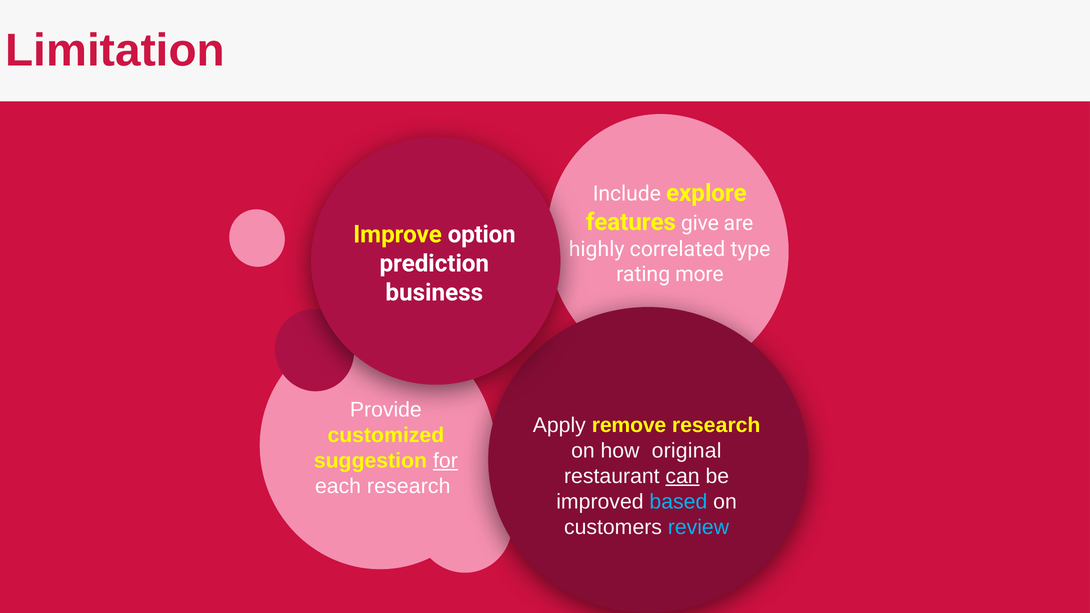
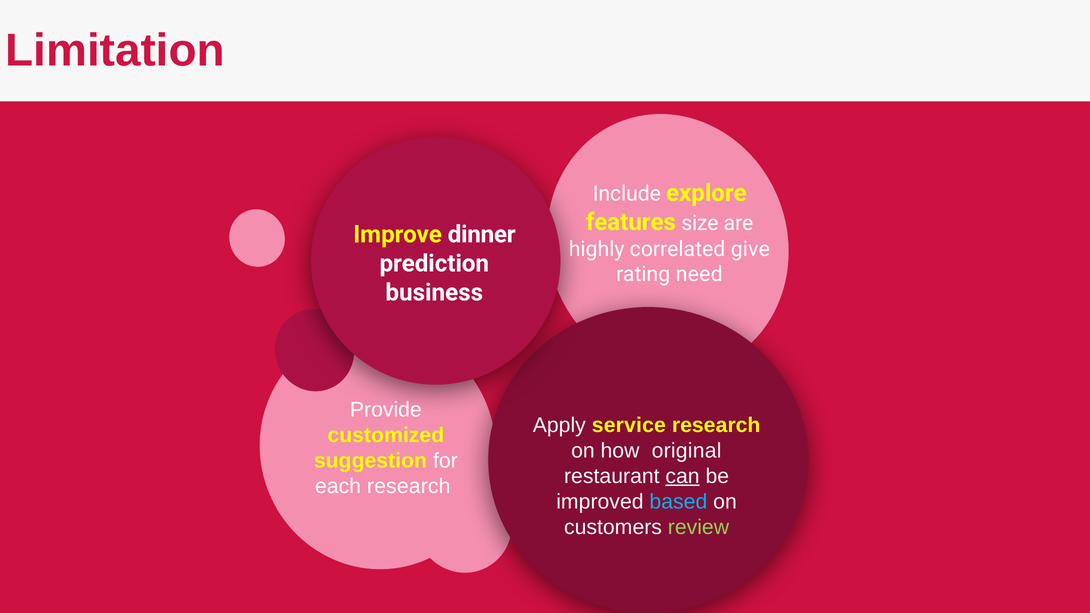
give: give -> size
option: option -> dinner
type: type -> give
more: more -> need
remove: remove -> service
for underline: present -> none
review colour: light blue -> light green
